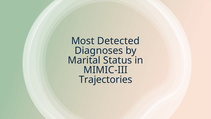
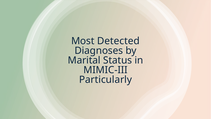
Trajectories: Trajectories -> Particularly
